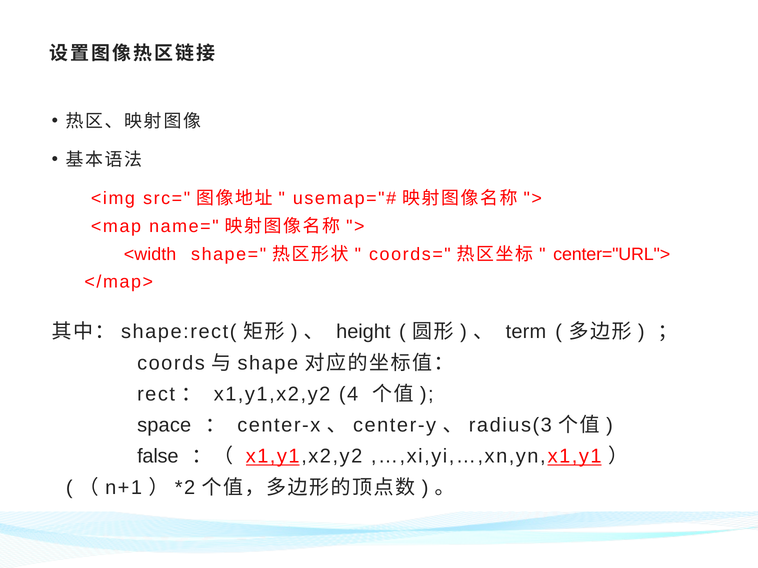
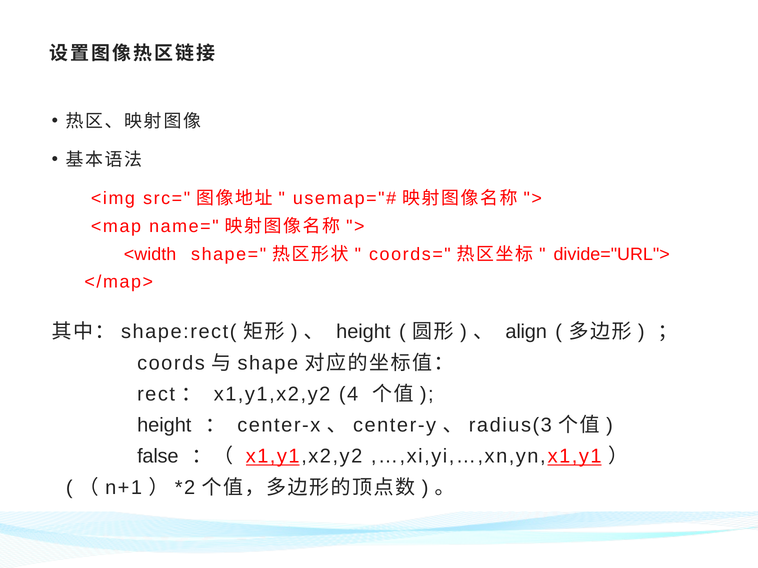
center="URL">: center="URL"> -> divide="URL">
term: term -> align
space at (164, 426): space -> height
